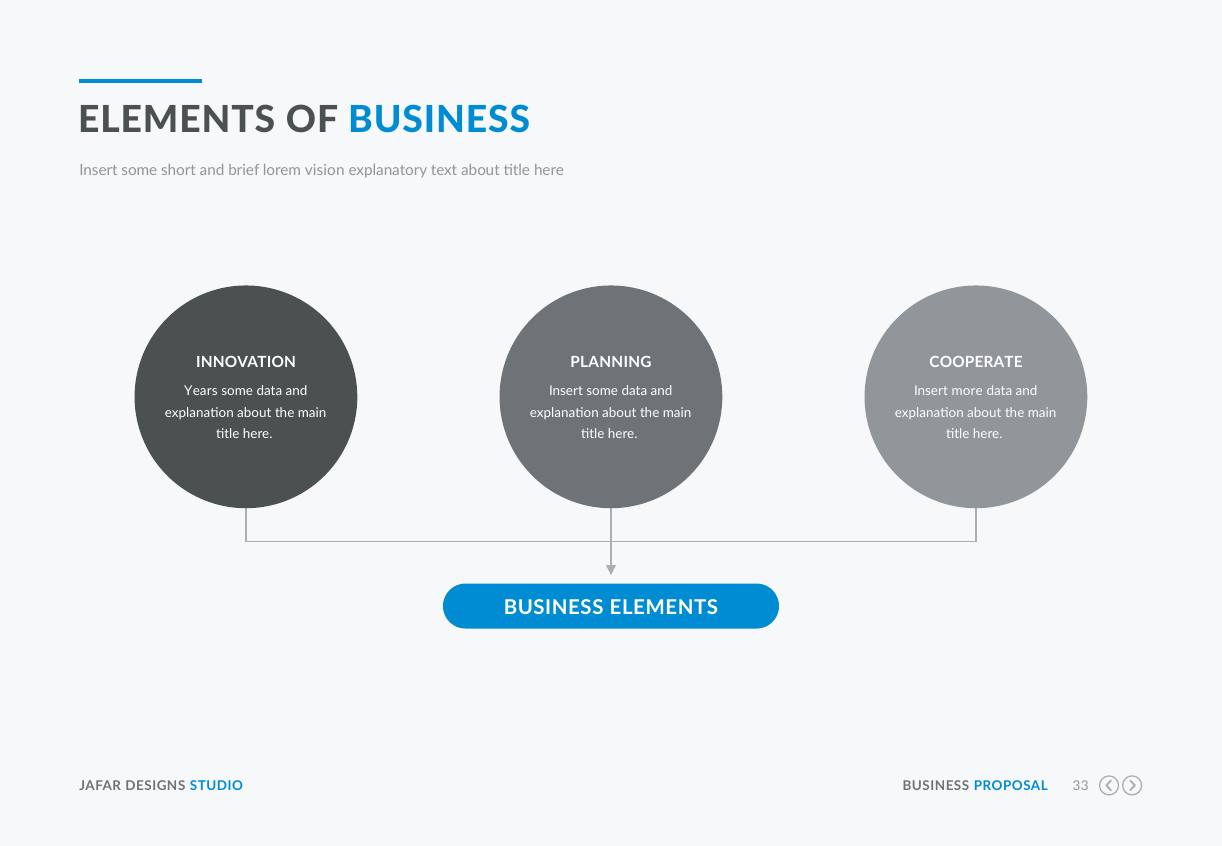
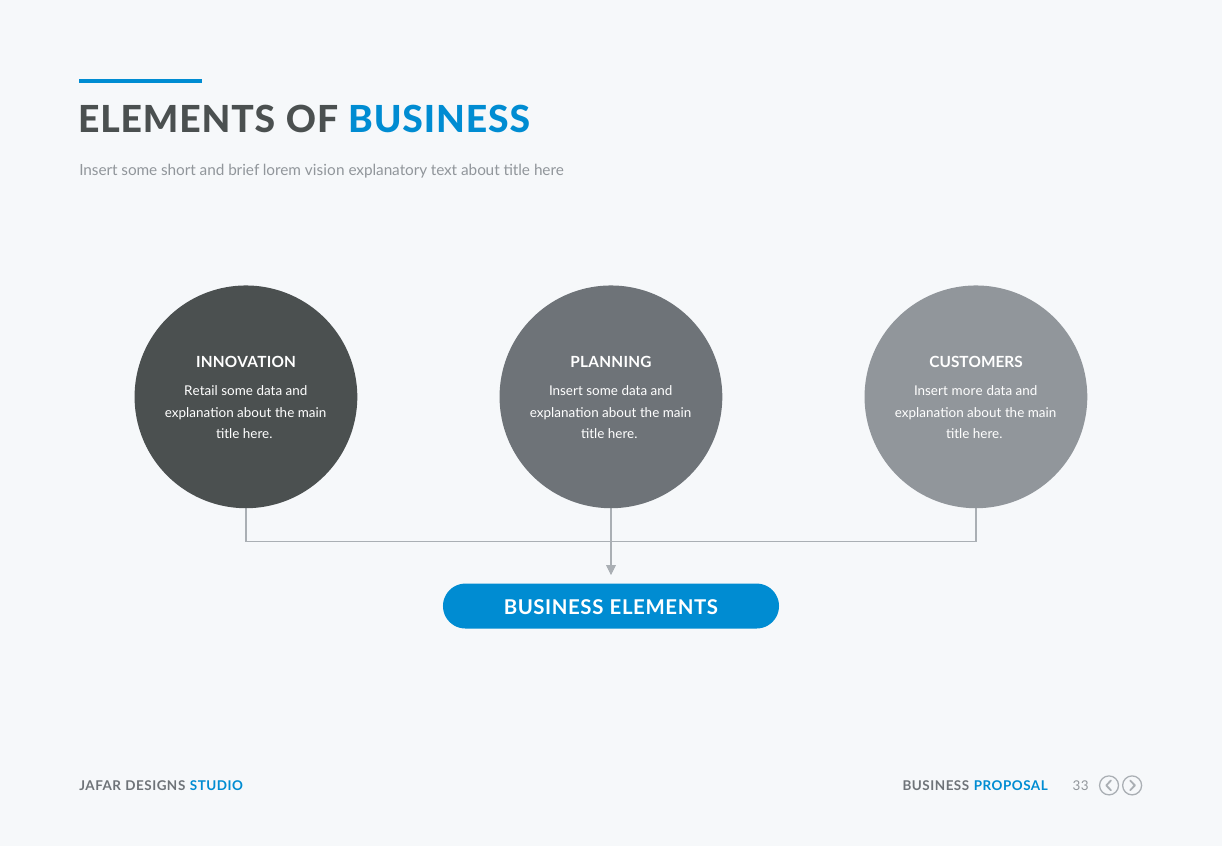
COOPERATE: COOPERATE -> CUSTOMERS
Years: Years -> Retail
